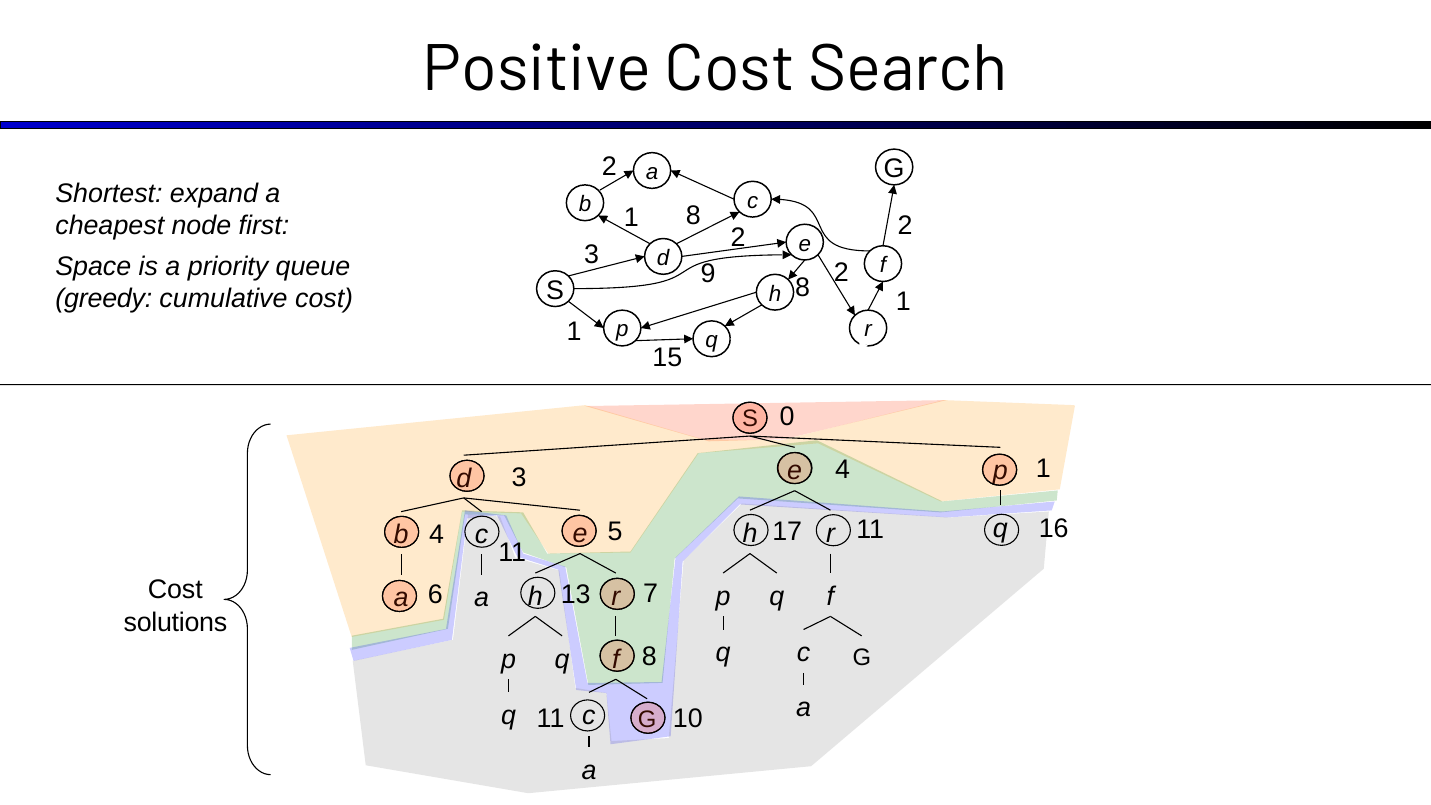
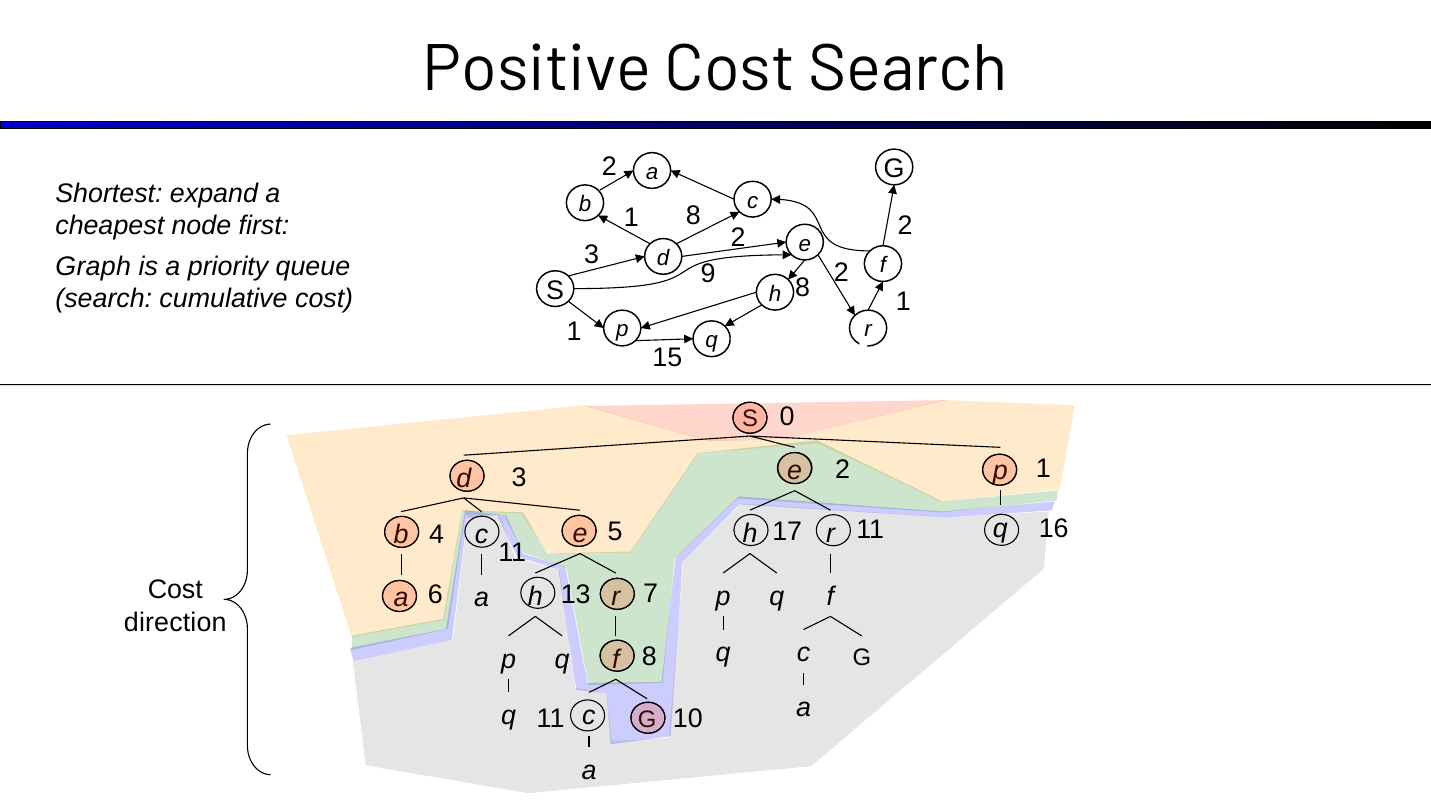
Space: Space -> Graph
greedy at (104, 299): greedy -> search
3 4: 4 -> 2
solutions: solutions -> direction
